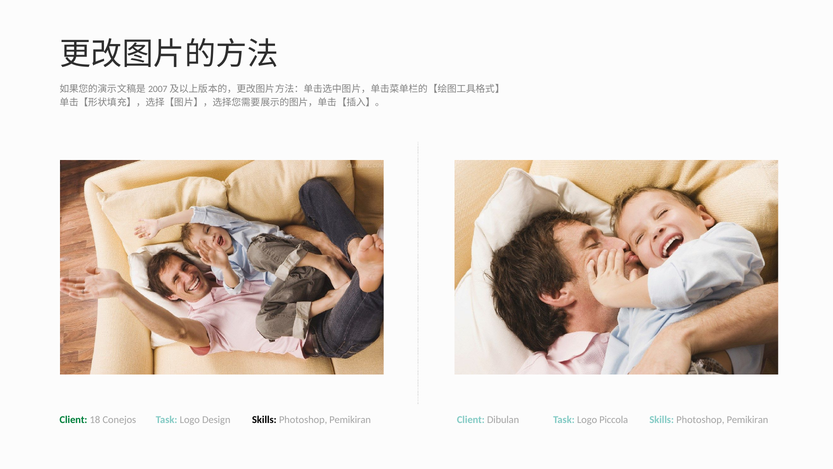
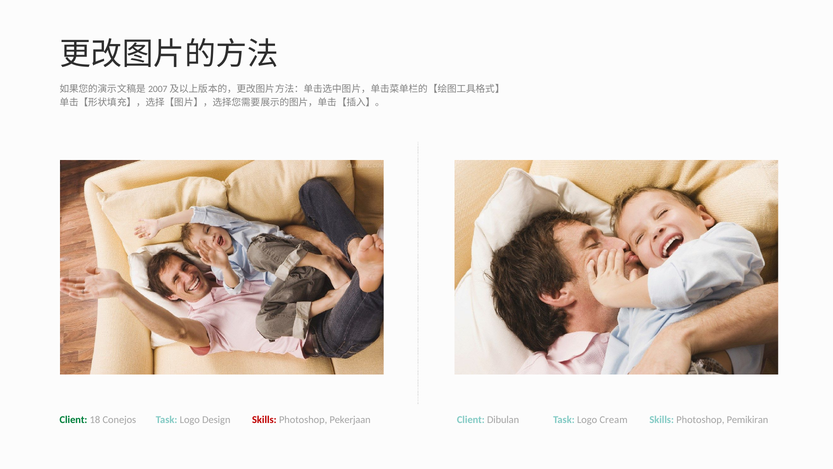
Skills at (264, 420) colour: black -> red
Pemikiran at (350, 420): Pemikiran -> Pekerjaan
Piccola: Piccola -> Cream
